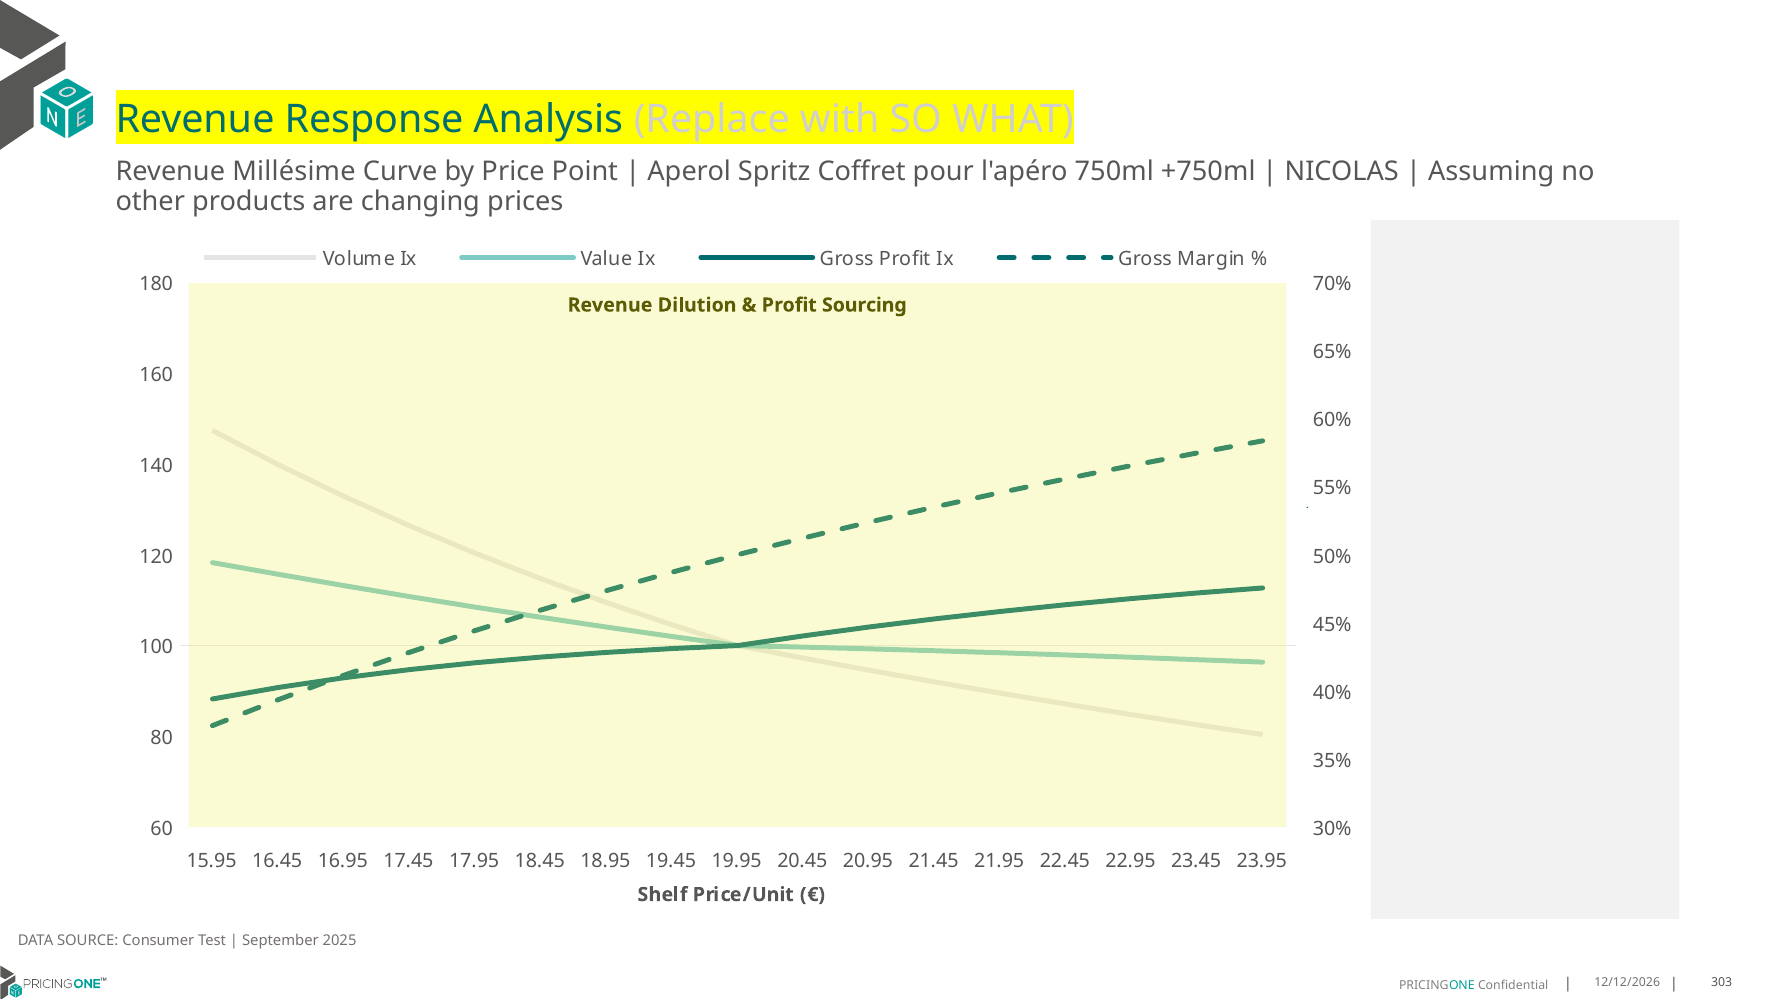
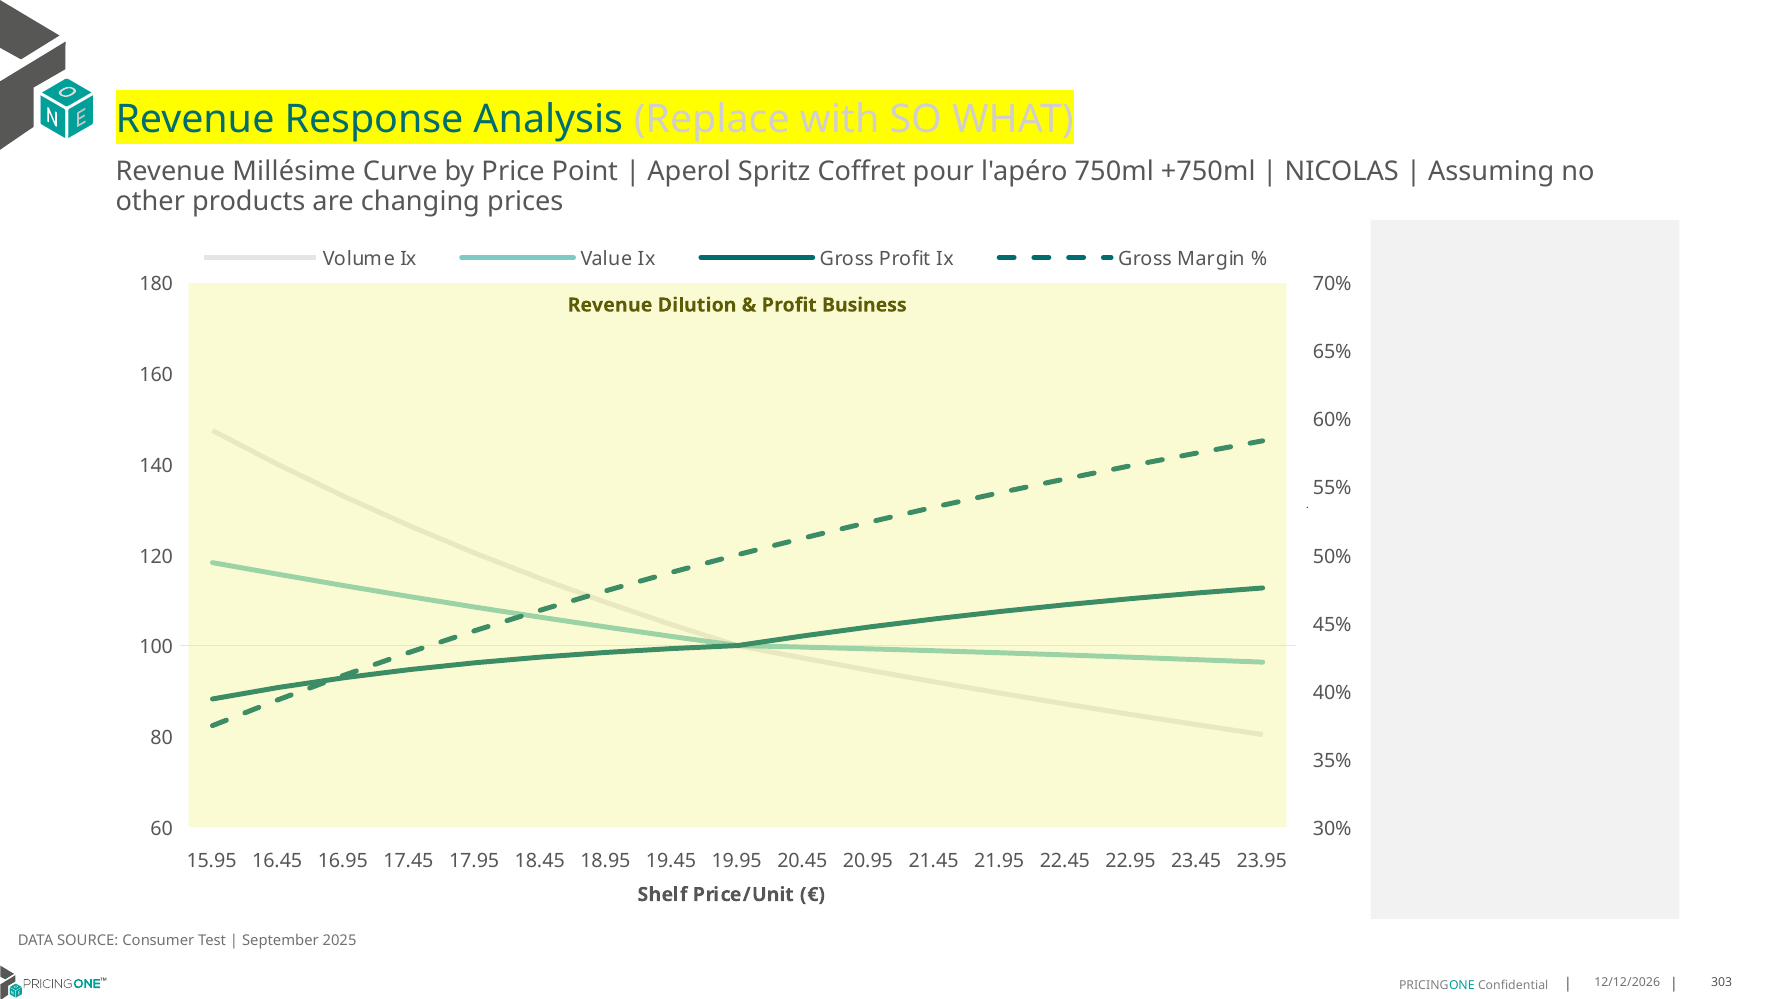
Sourcing: Sourcing -> Business
